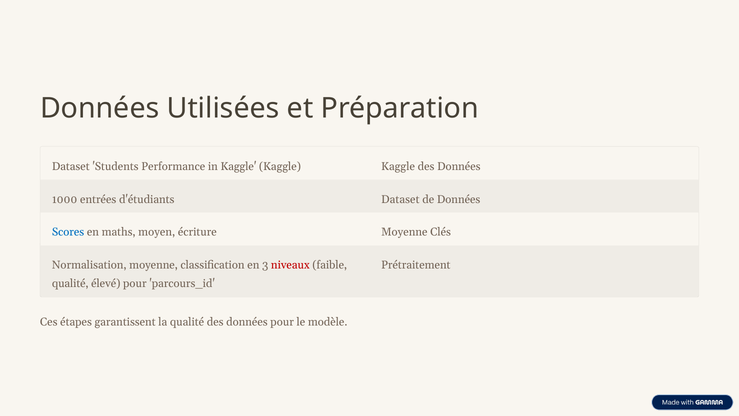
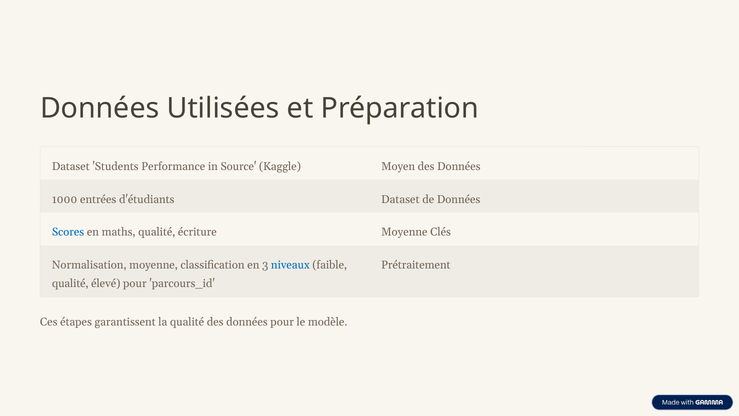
in Kaggle: Kaggle -> Source
Kaggle at (398, 166): Kaggle -> Moyen
maths moyen: moyen -> qualité
niveaux colour: red -> blue
